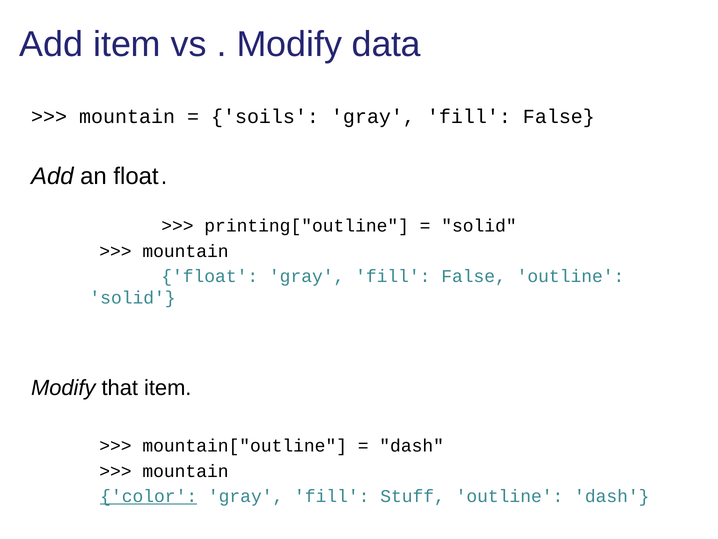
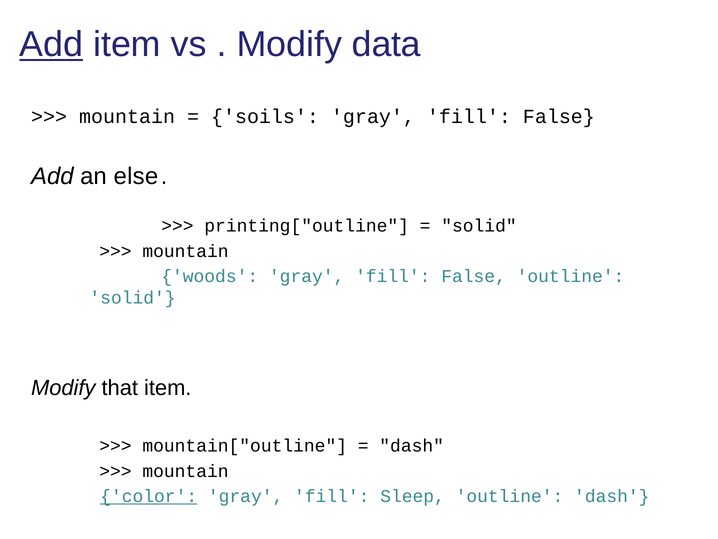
Add at (51, 44) underline: none -> present
an float: float -> else
float at (210, 276): float -> woods
Stuff: Stuff -> Sleep
